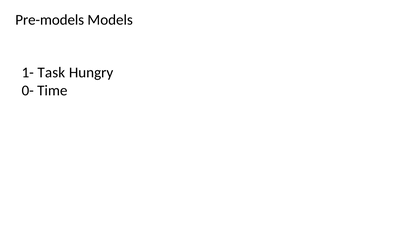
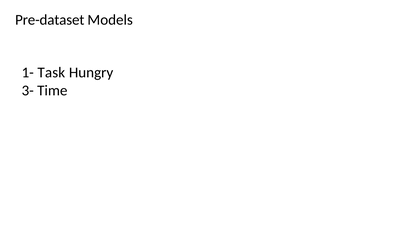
Pre-models: Pre-models -> Pre-dataset
0-: 0- -> 3-
